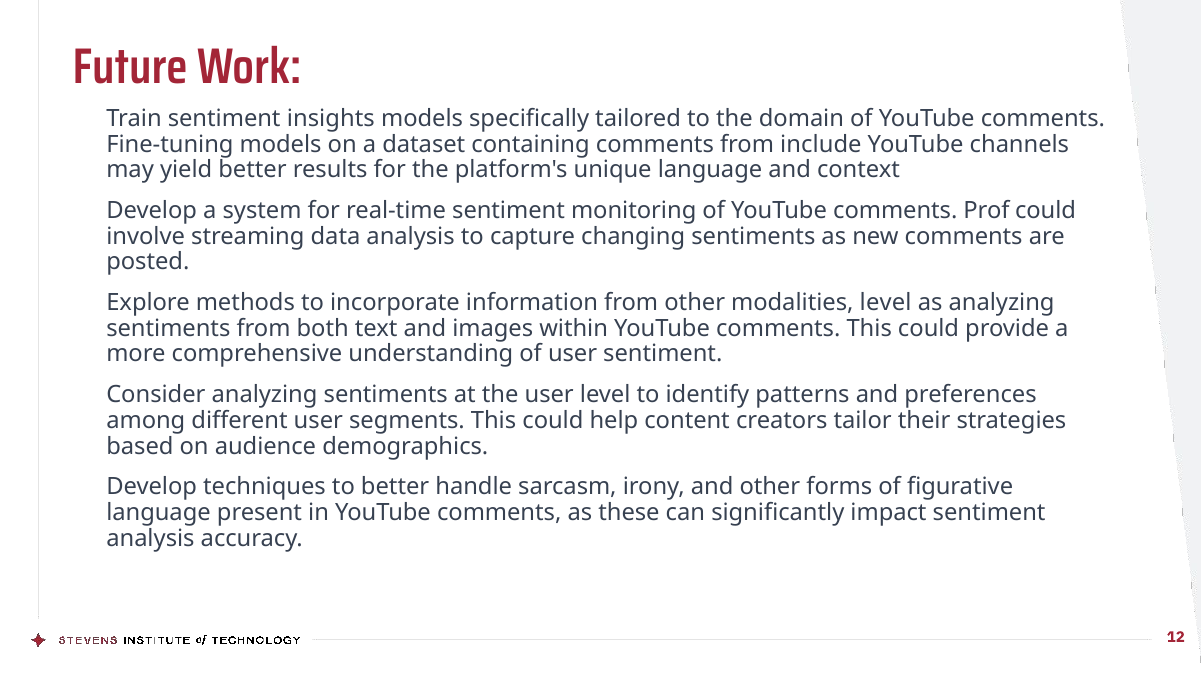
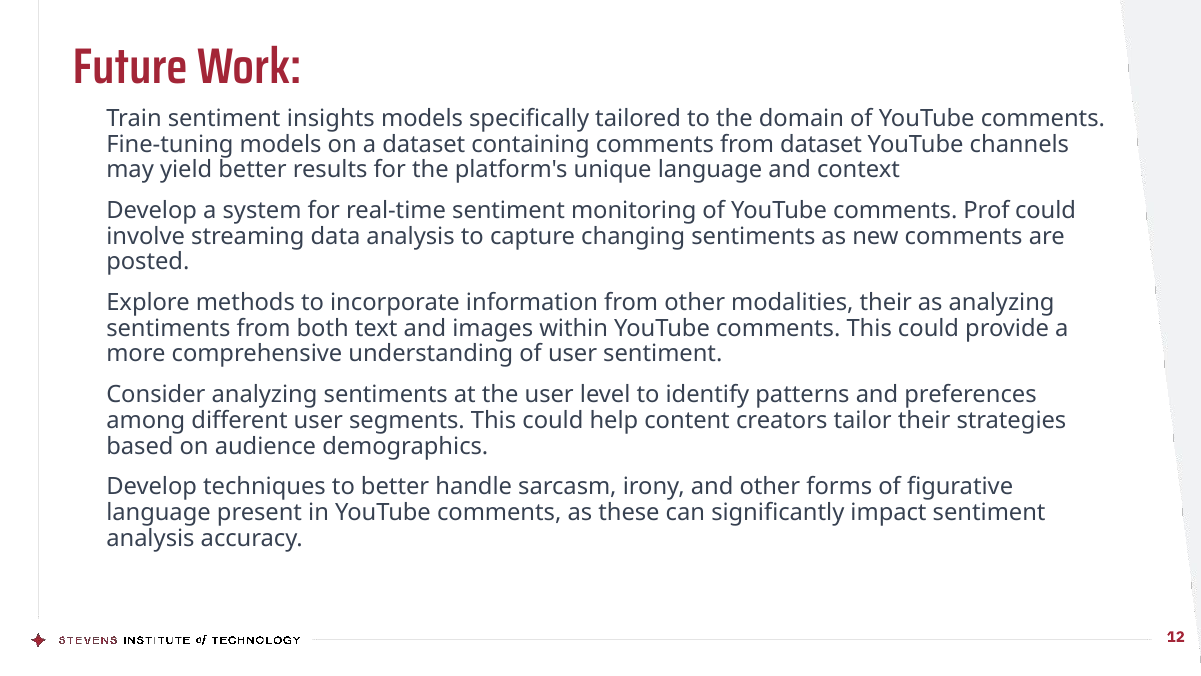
from include: include -> dataset
modalities level: level -> their
